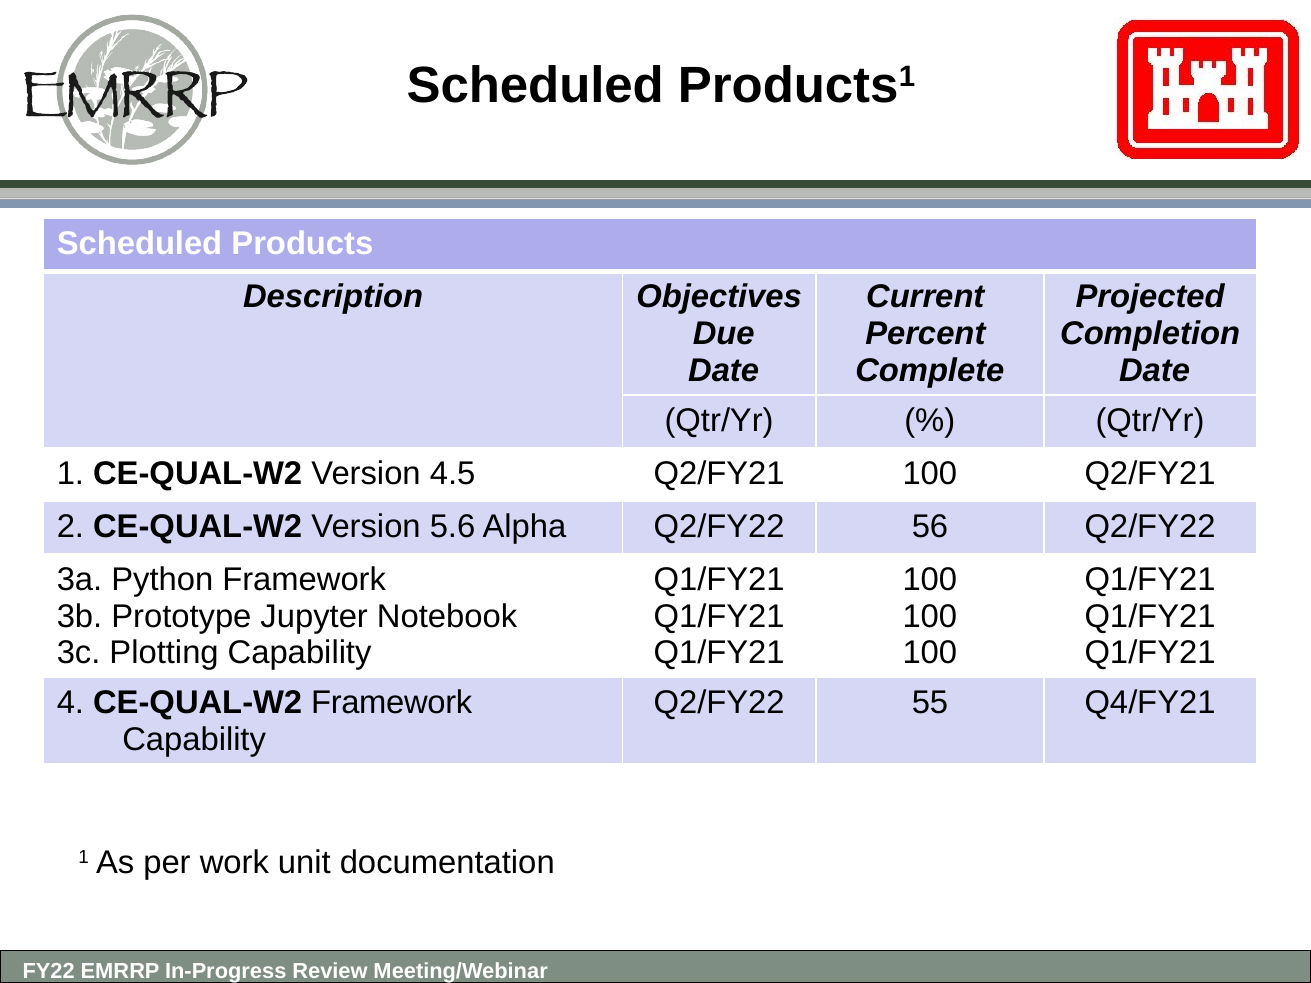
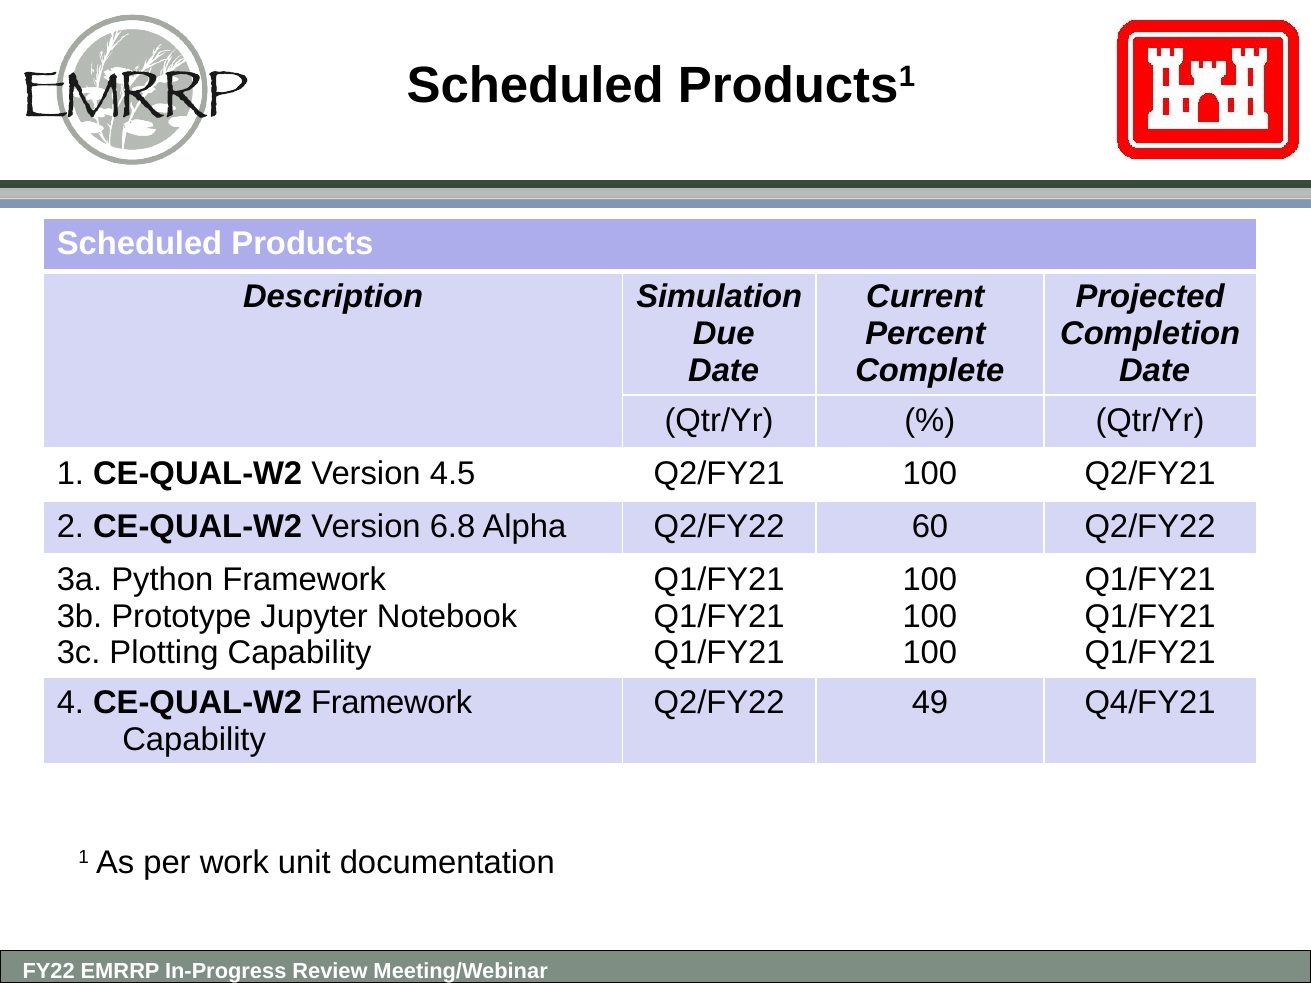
Objectives: Objectives -> Simulation
5.6: 5.6 -> 6.8
56: 56 -> 60
55: 55 -> 49
